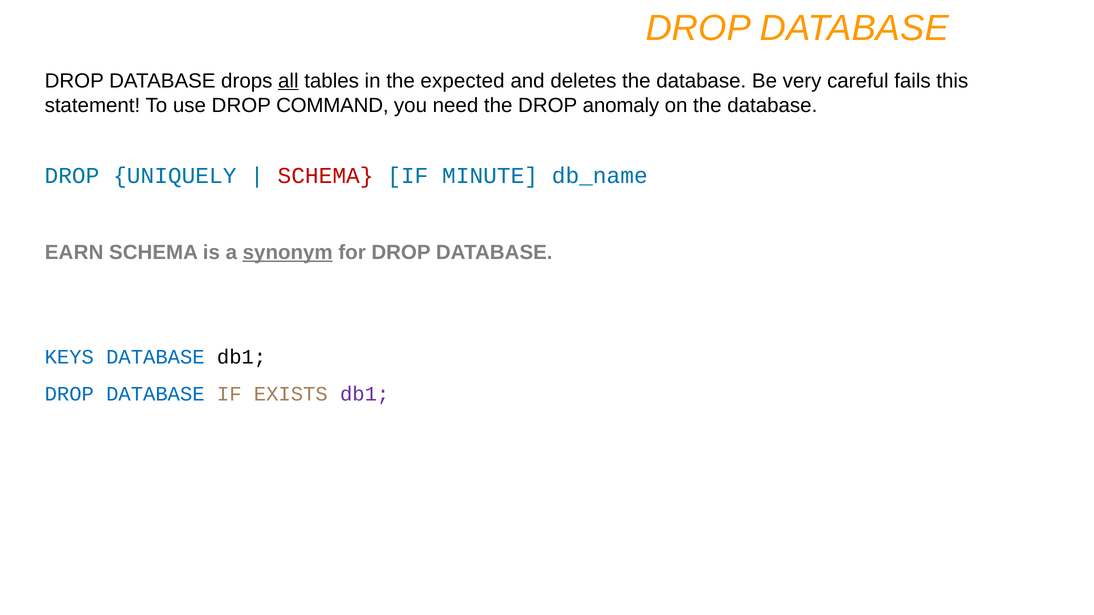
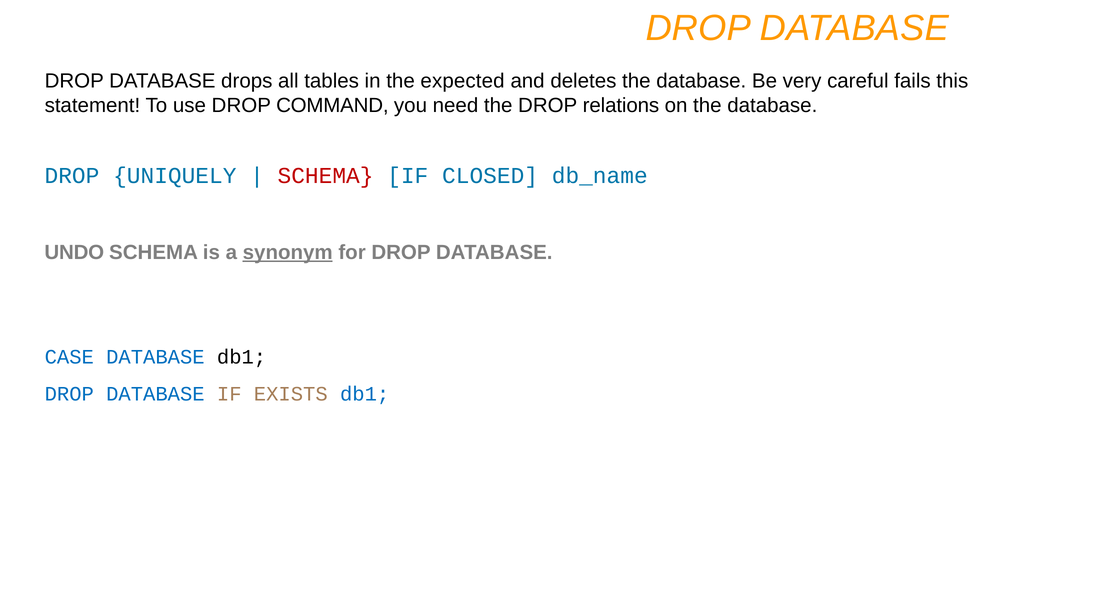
all underline: present -> none
anomaly: anomaly -> relations
MINUTE: MINUTE -> CLOSED
EARN: EARN -> UNDO
KEYS: KEYS -> CASE
db1 at (365, 394) colour: purple -> blue
